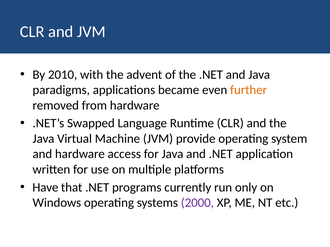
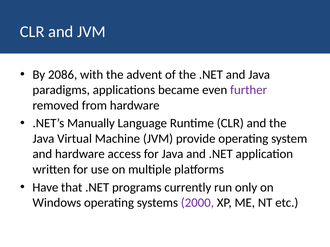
2010: 2010 -> 2086
further colour: orange -> purple
Swapped: Swapped -> Manually
